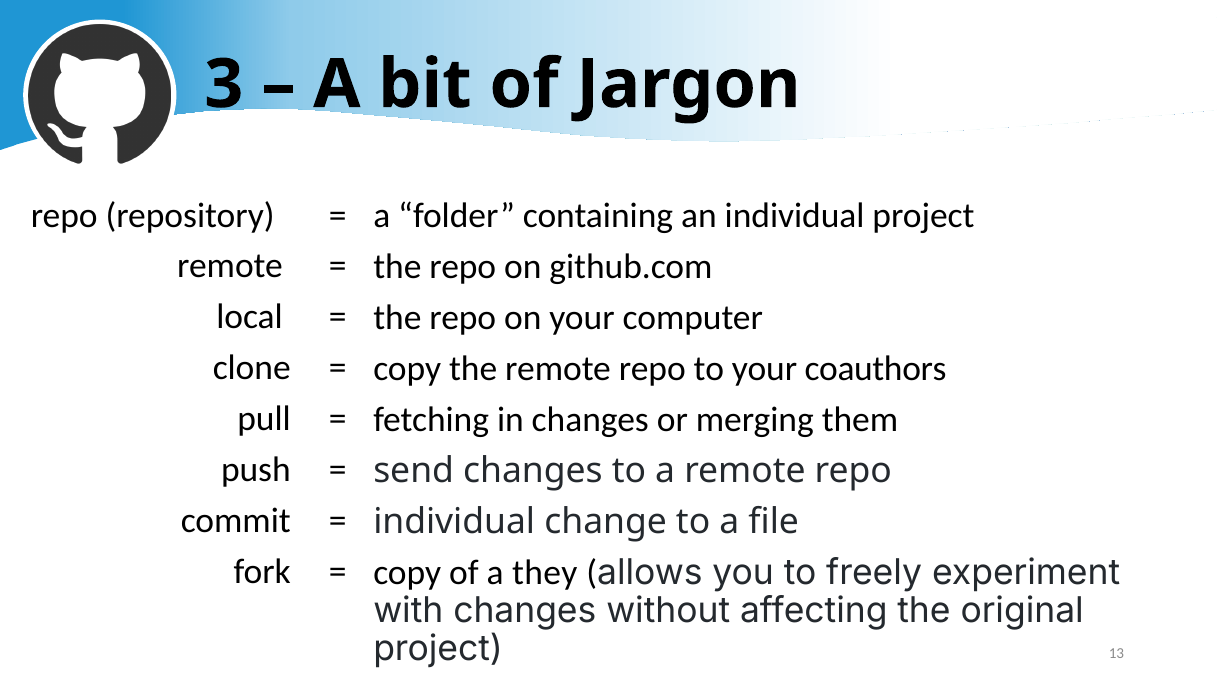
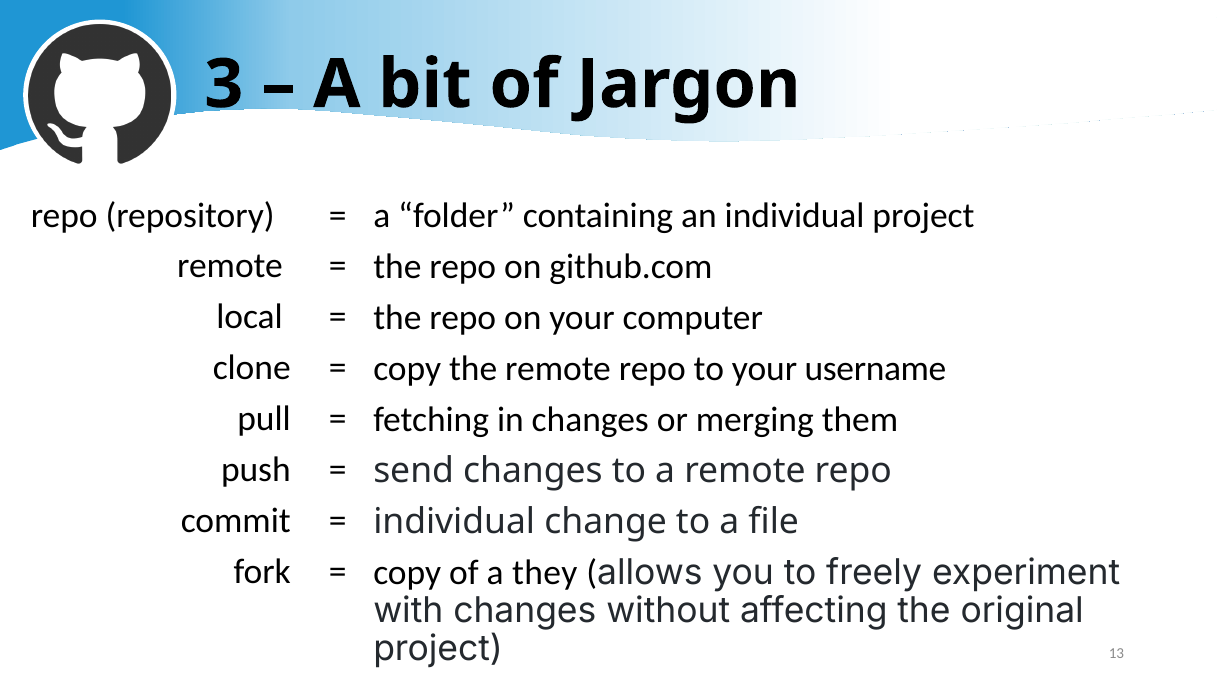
coauthors: coauthors -> username
